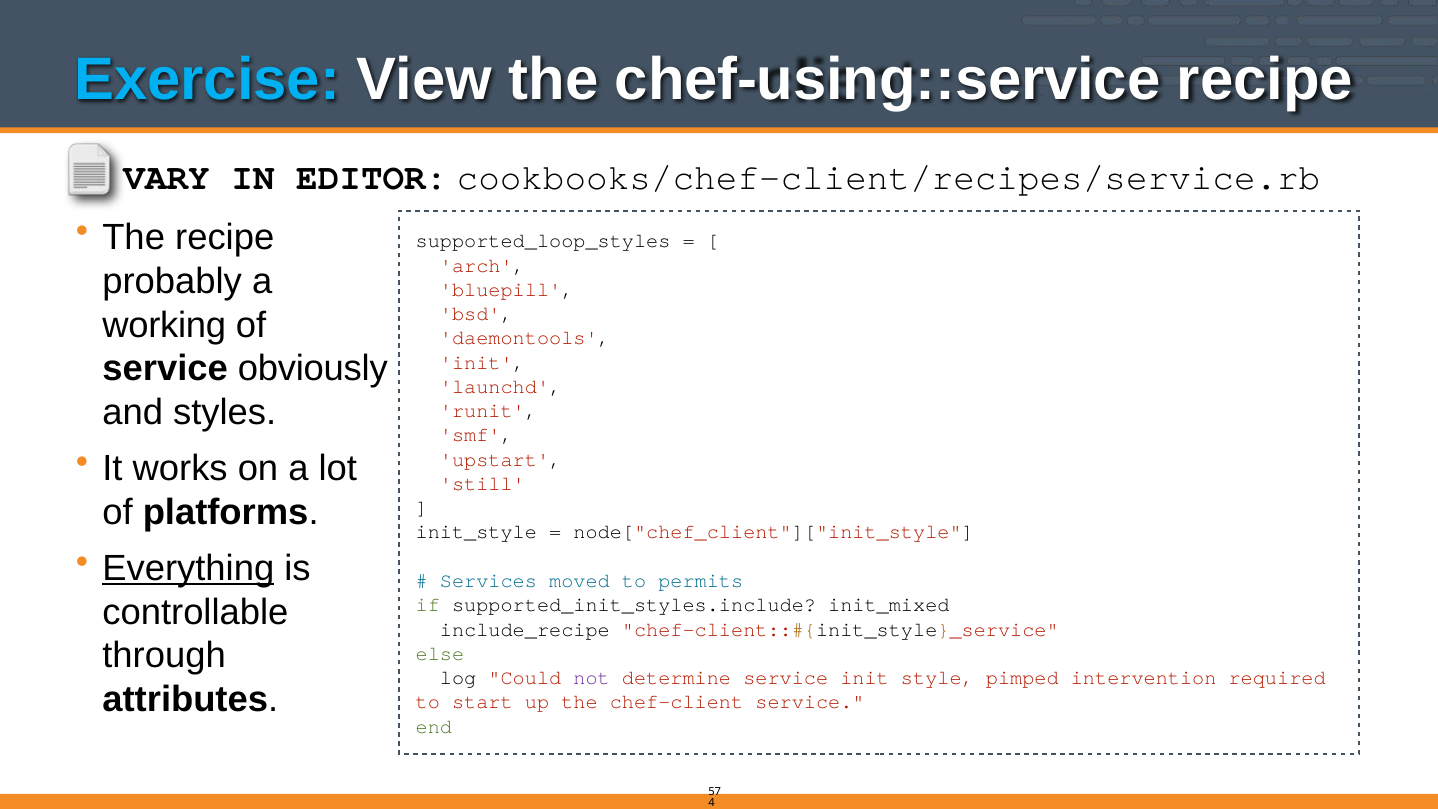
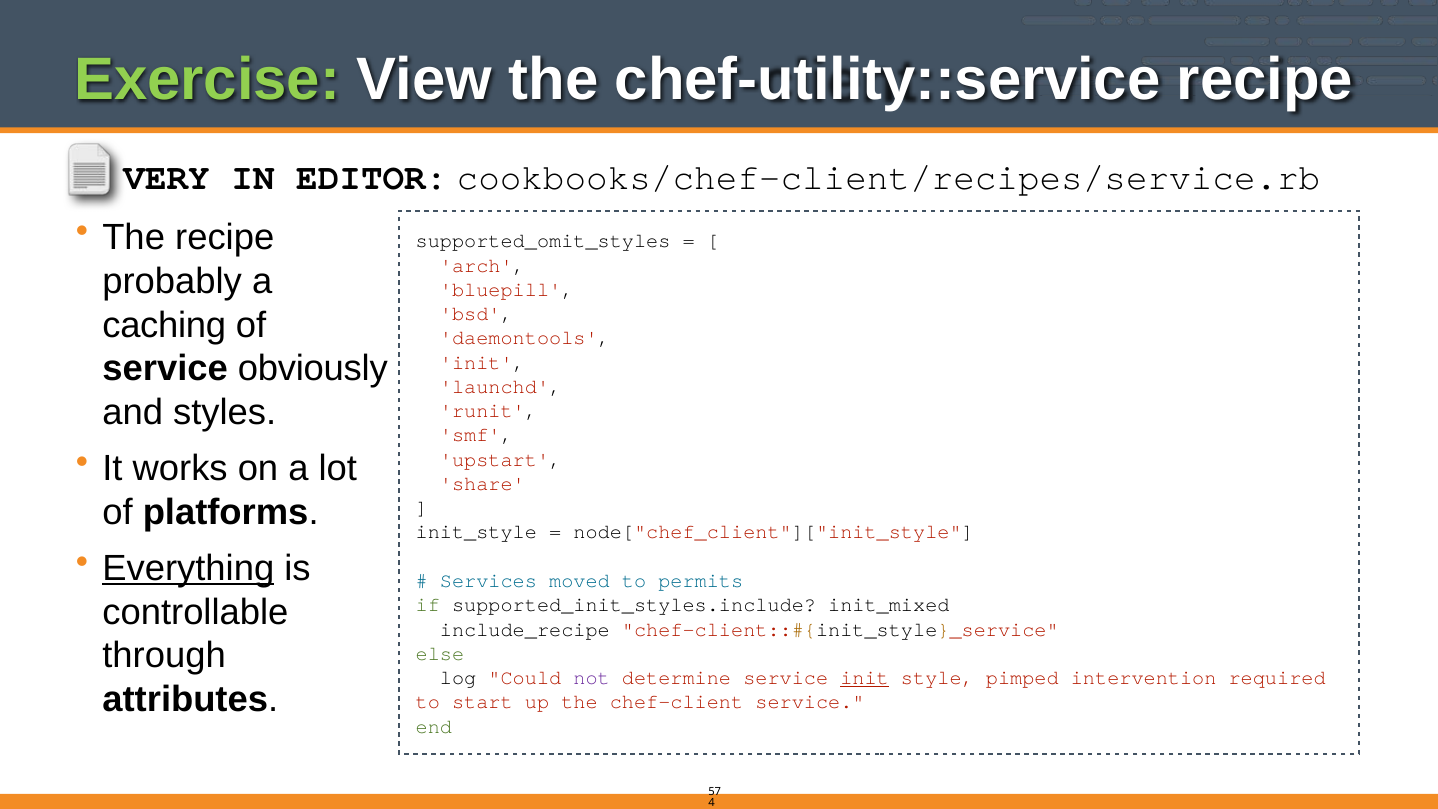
Exercise colour: light blue -> light green
chef-using::service: chef-using::service -> chef-utility::service
VARY: VARY -> VERY
supported_loop_styles: supported_loop_styles -> supported_omit_styles
working: working -> caching
still: still -> share
init at (865, 678) underline: none -> present
